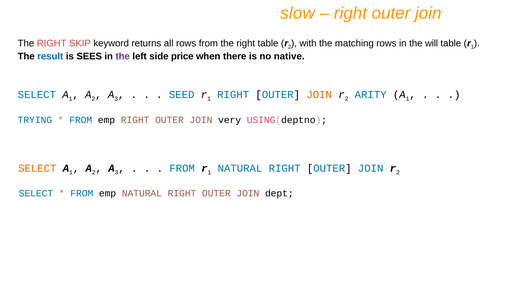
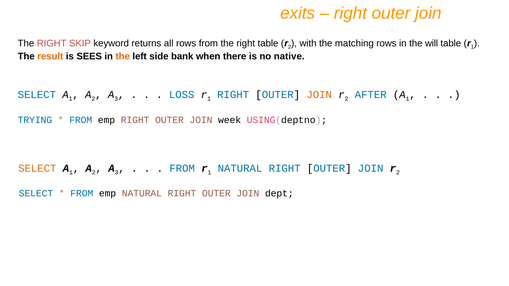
slow: slow -> exits
result colour: blue -> orange
the at (123, 56) colour: purple -> orange
price: price -> bank
SEED: SEED -> LOSS
ARITY: ARITY -> AFTER
very: very -> week
